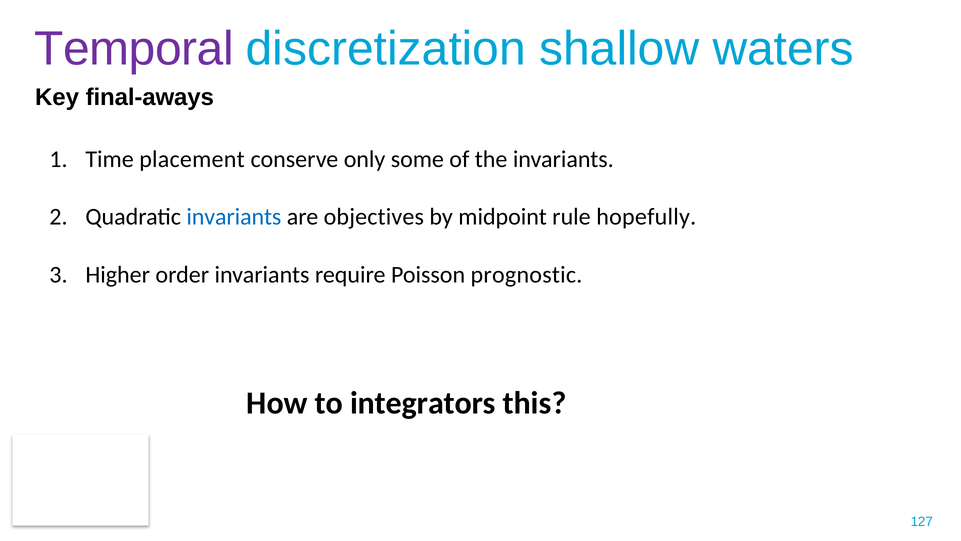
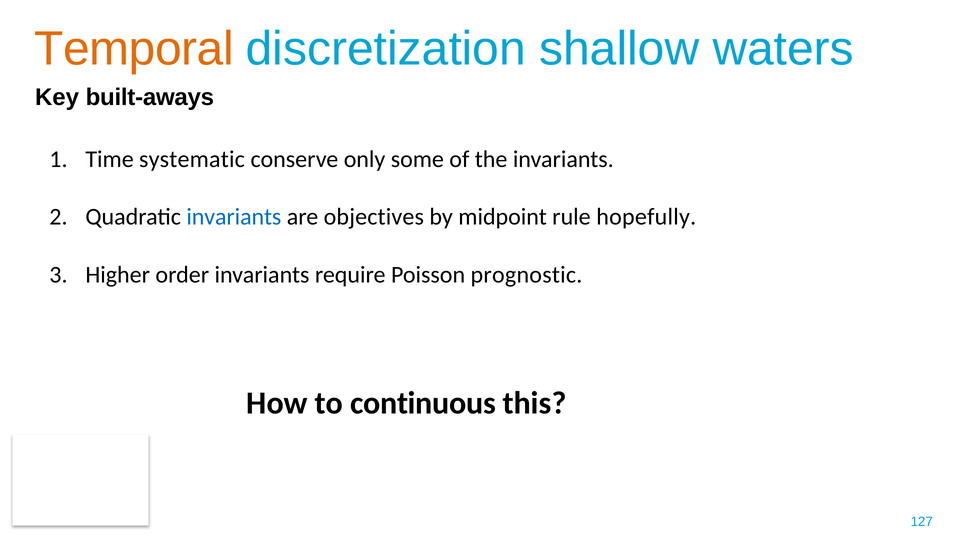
Temporal colour: purple -> orange
final-aways: final-aways -> built-aways
placement: placement -> systematic
integrators: integrators -> continuous
